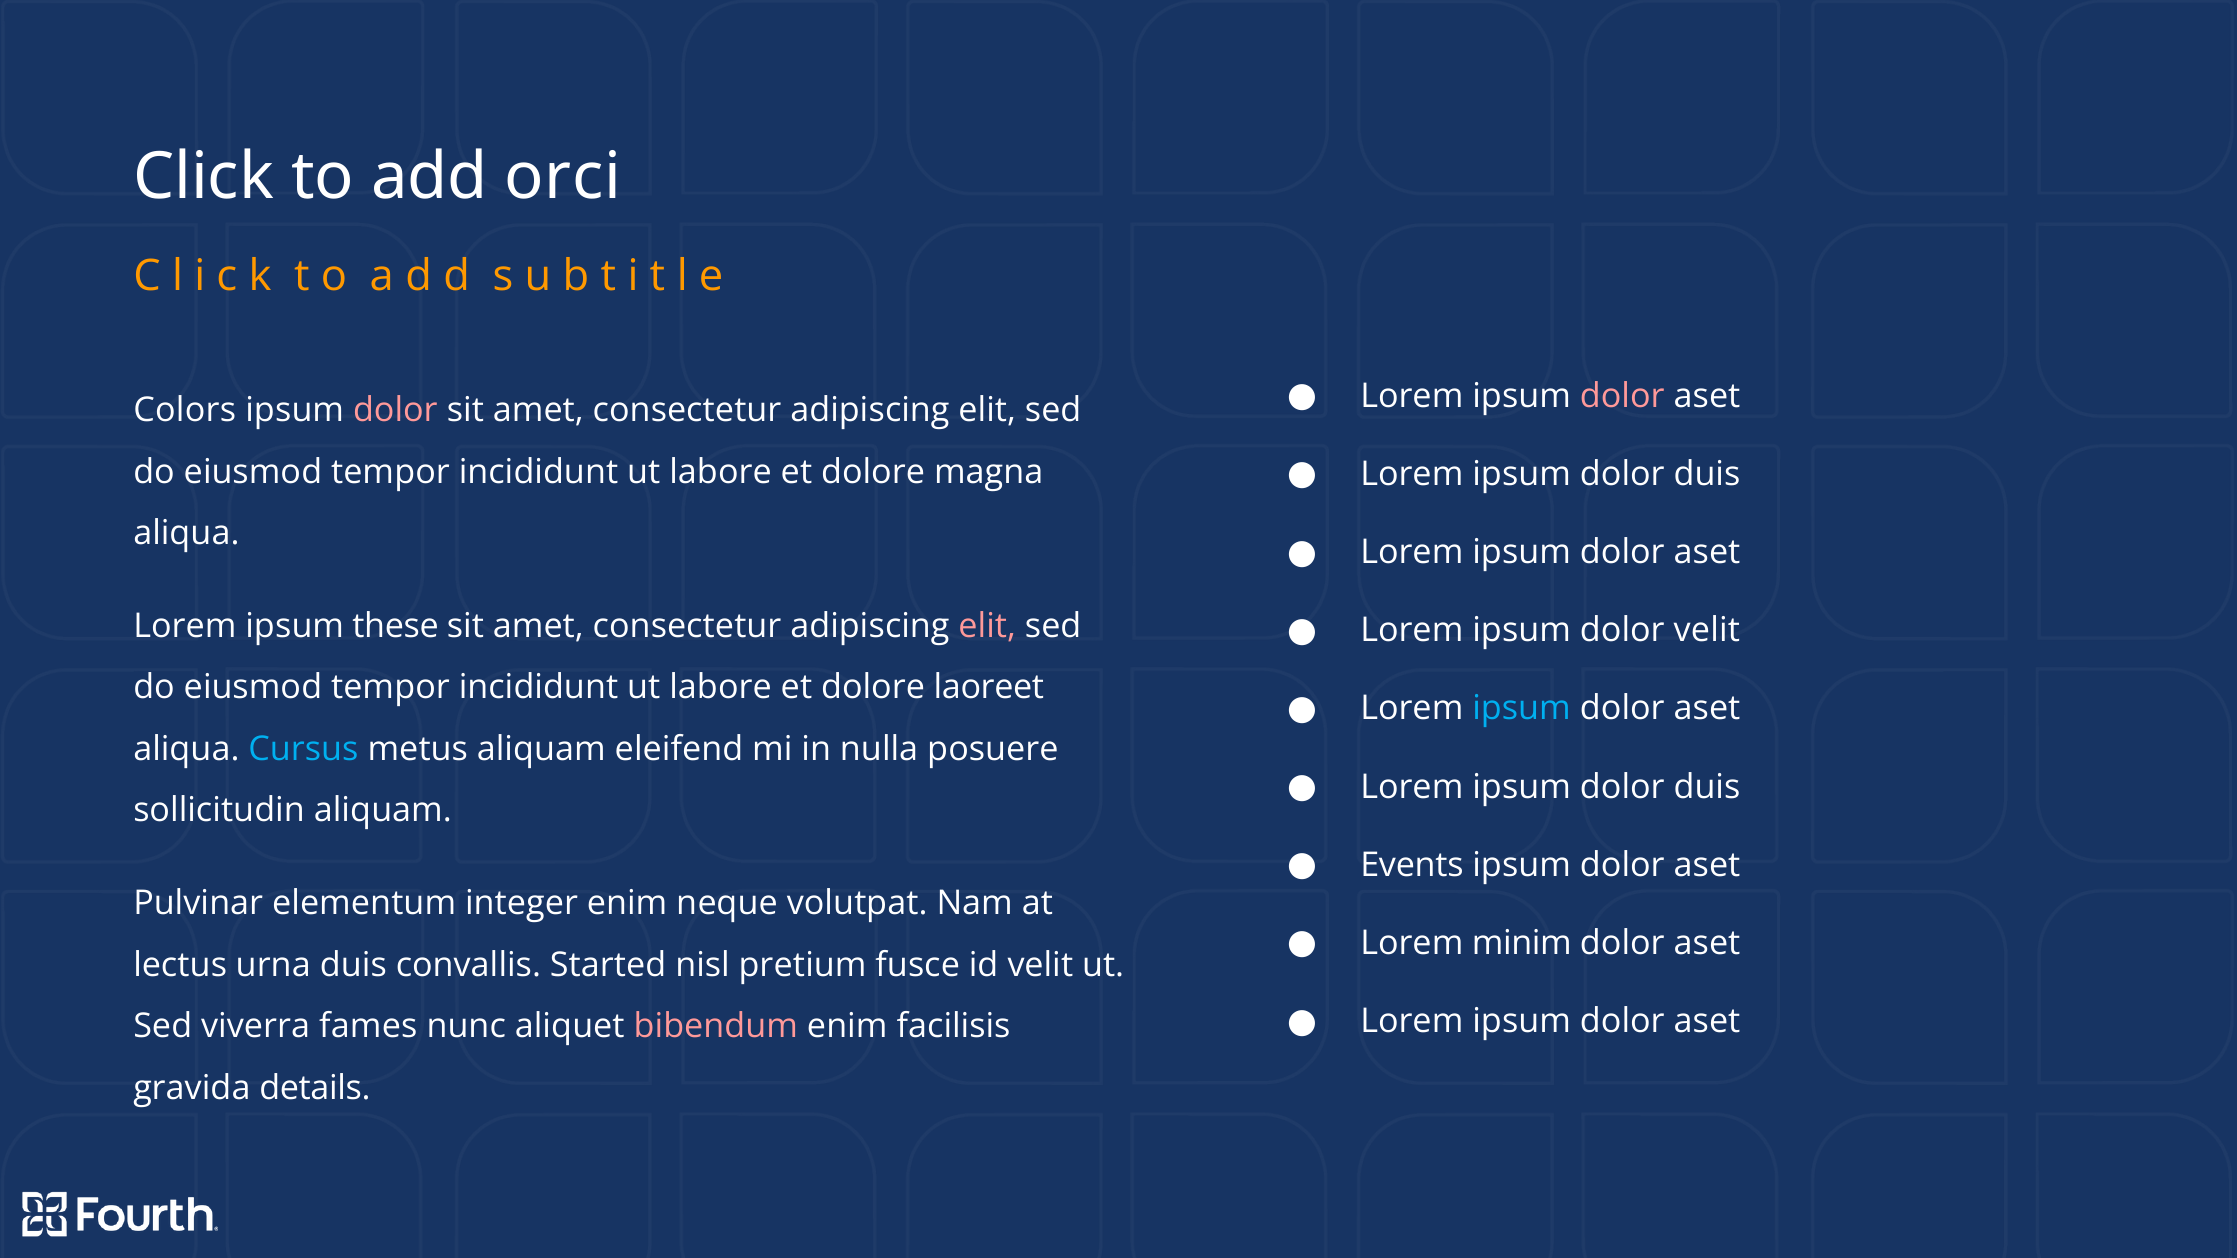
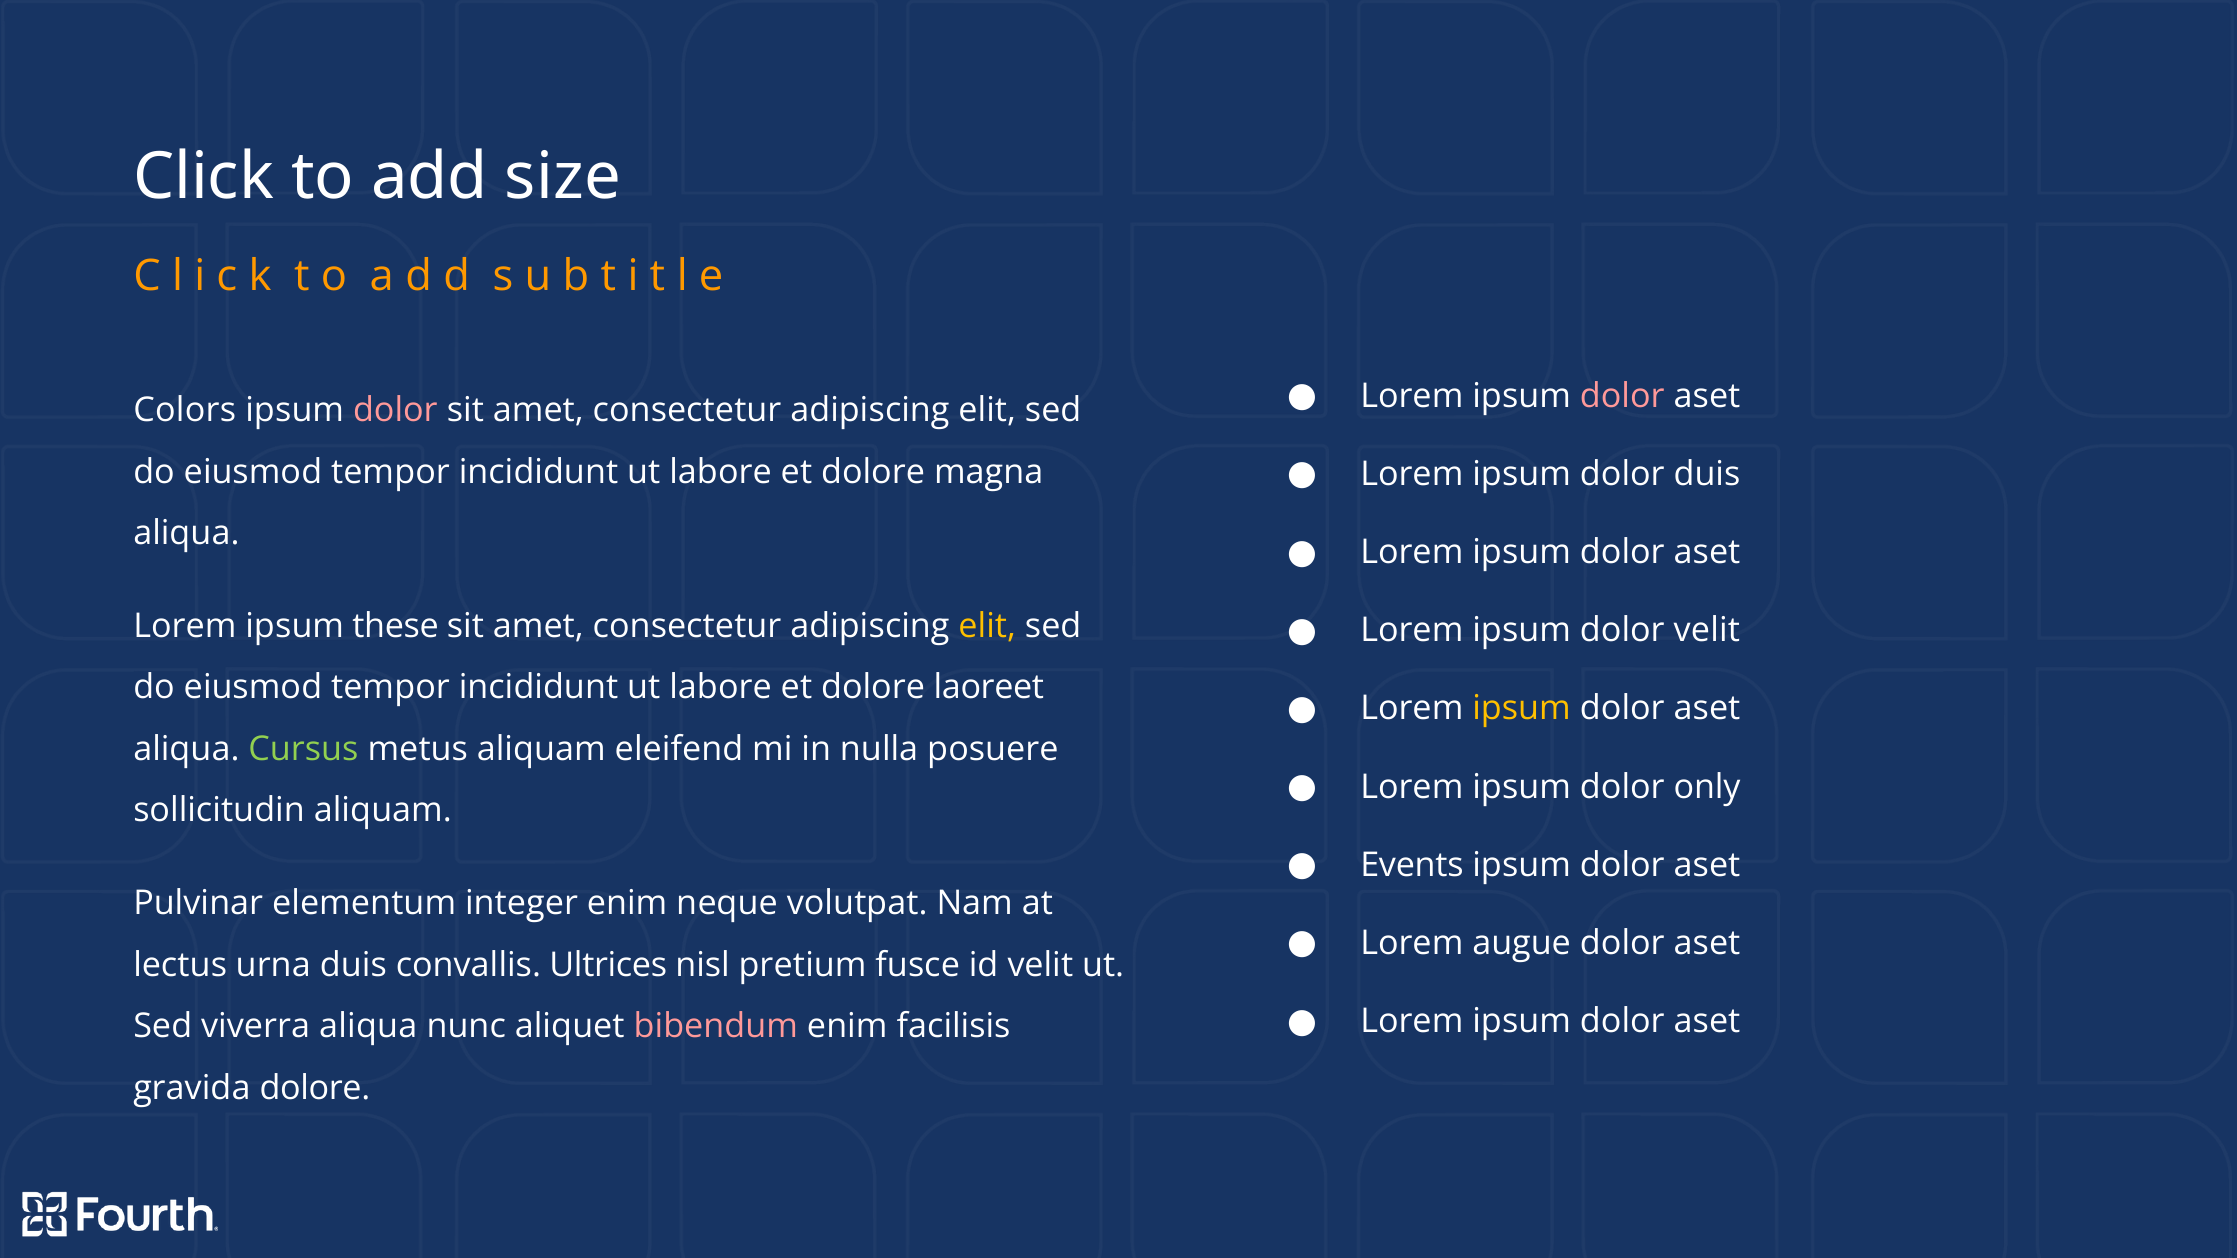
orci: orci -> size
elit at (987, 626) colour: pink -> yellow
ipsum at (1522, 709) colour: light blue -> yellow
Cursus colour: light blue -> light green
duis at (1707, 787): duis -> only
minim: minim -> augue
Started: Started -> Ultrices
viverra fames: fames -> aliqua
gravida details: details -> dolore
